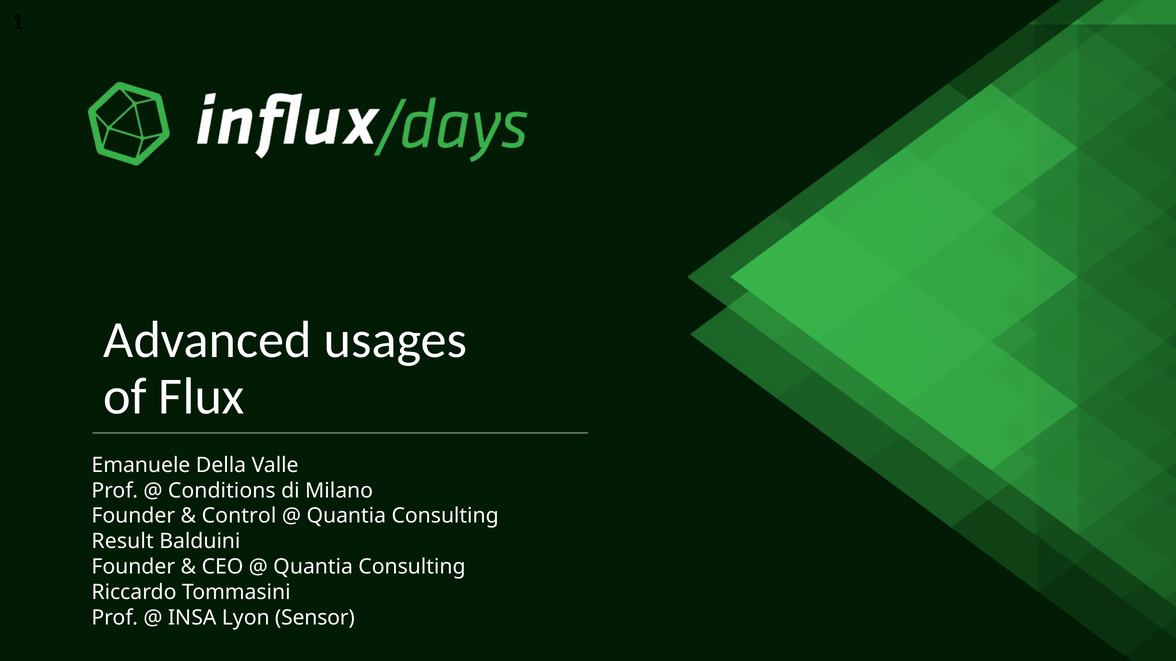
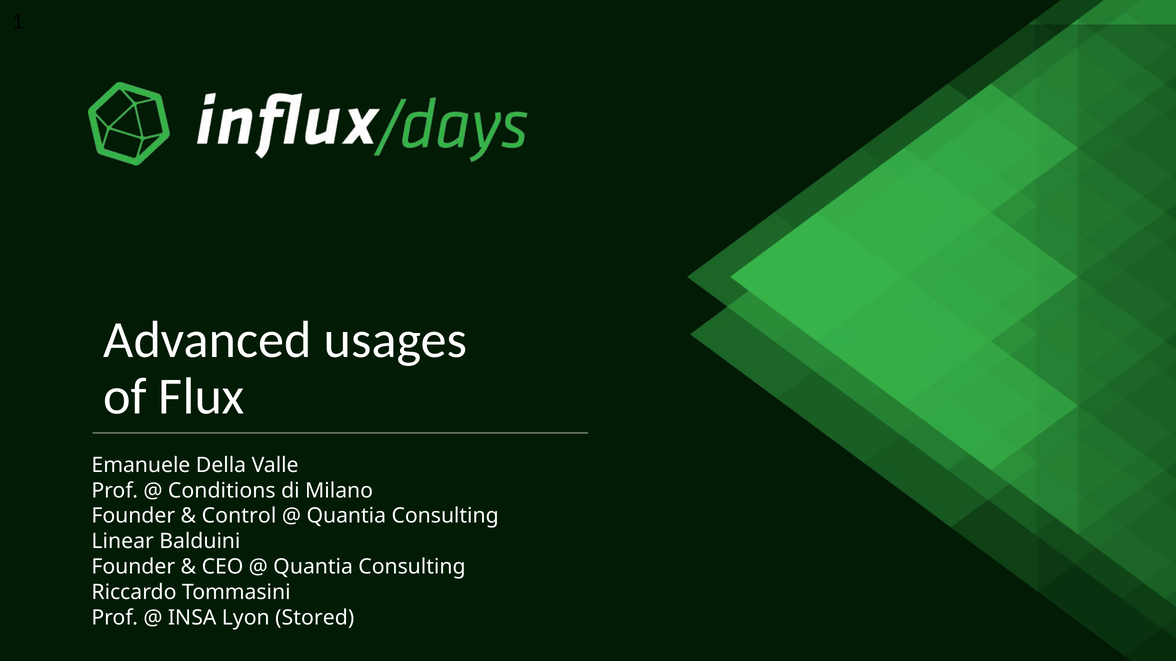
Result: Result -> Linear
Sensor: Sensor -> Stored
